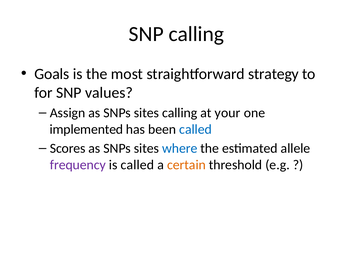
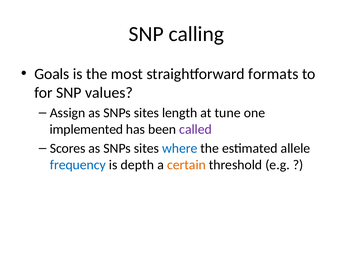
strategy: strategy -> formats
sites calling: calling -> length
your: your -> tune
called at (196, 130) colour: blue -> purple
frequency colour: purple -> blue
is called: called -> depth
